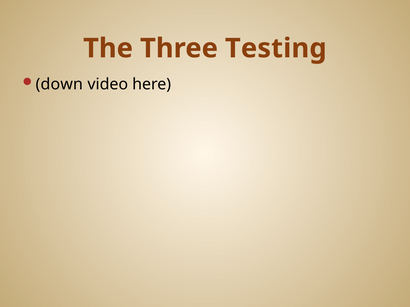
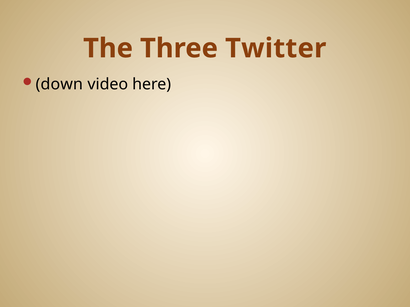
Testing: Testing -> Twitter
